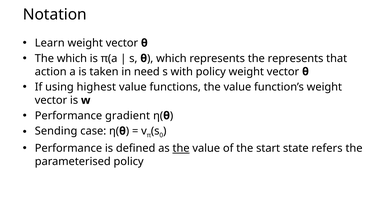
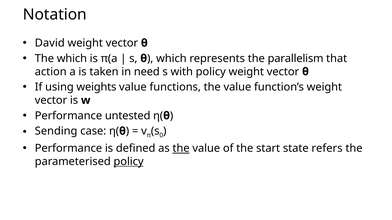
Learn: Learn -> David
the represents: represents -> parallelism
highest: highest -> weights
gradient: gradient -> untested
policy at (129, 162) underline: none -> present
